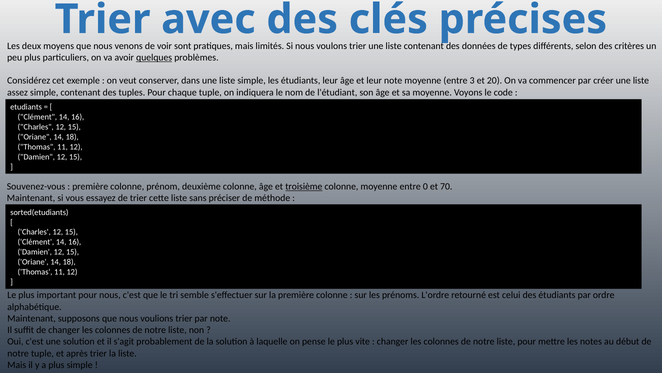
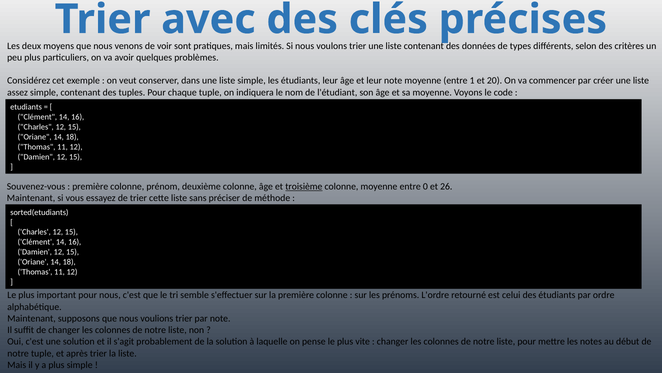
quelques underline: present -> none
3: 3 -> 1
70: 70 -> 26
